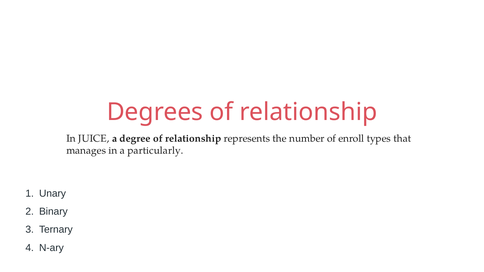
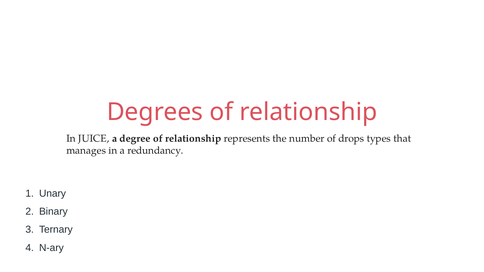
enroll: enroll -> drops
particularly: particularly -> redundancy
